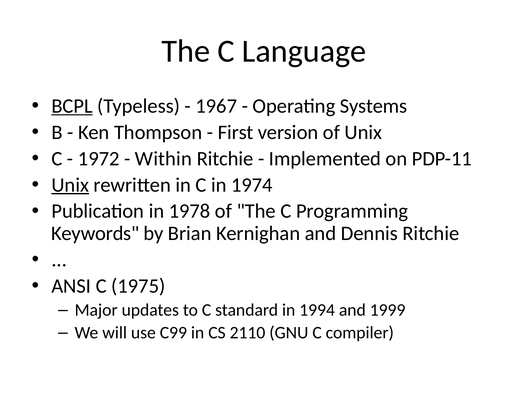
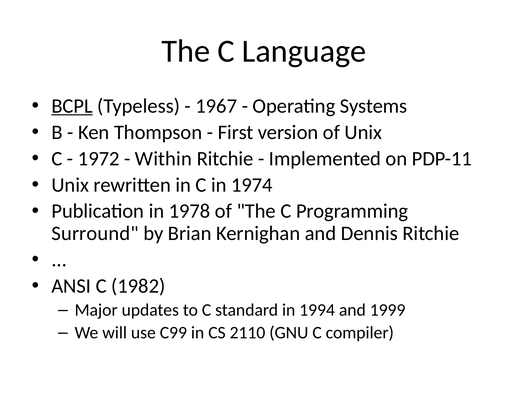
Unix at (70, 185) underline: present -> none
Keywords: Keywords -> Surround
1975: 1975 -> 1982
